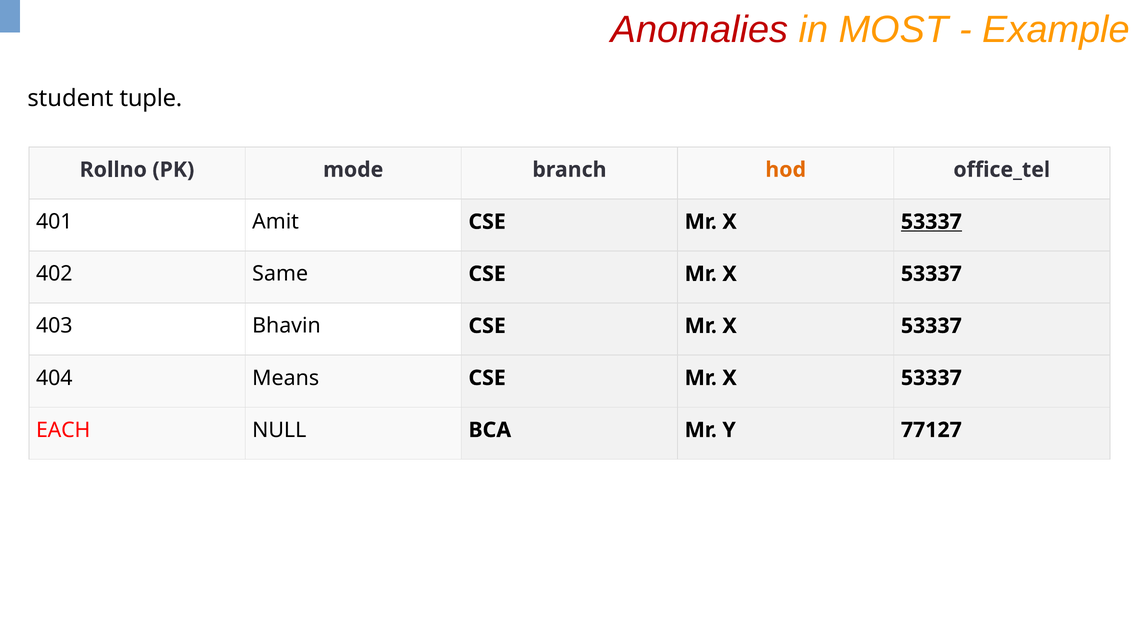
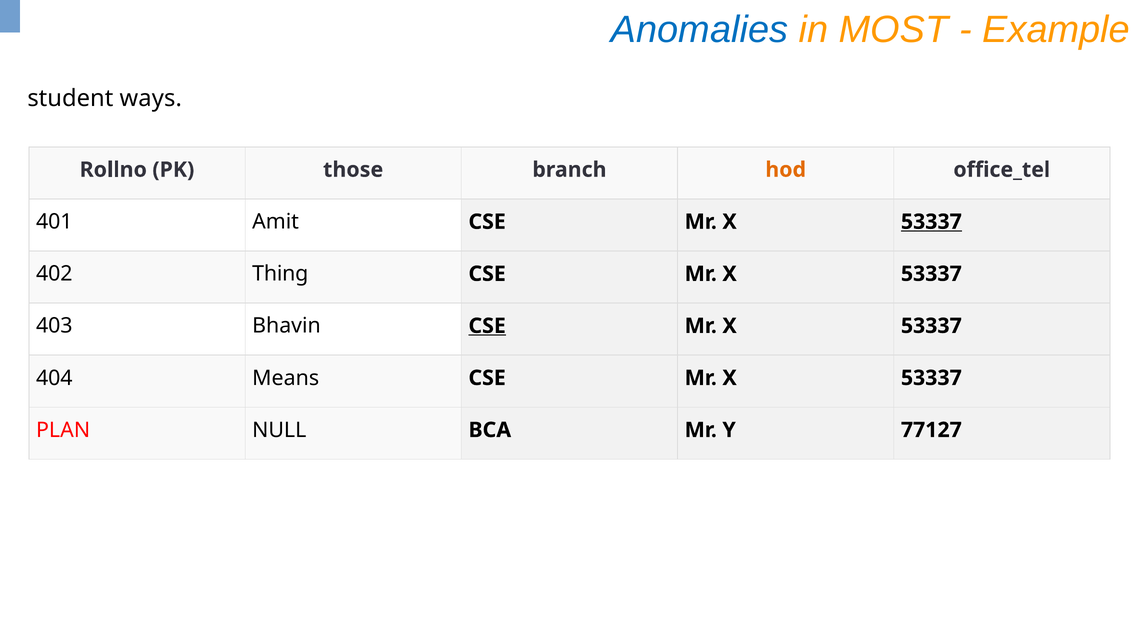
Anomalies colour: red -> blue
tuple: tuple -> ways
mode: mode -> those
Same: Same -> Thing
CSE at (487, 326) underline: none -> present
EACH: EACH -> PLAN
